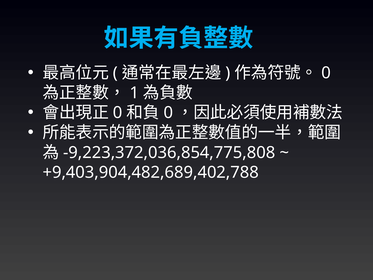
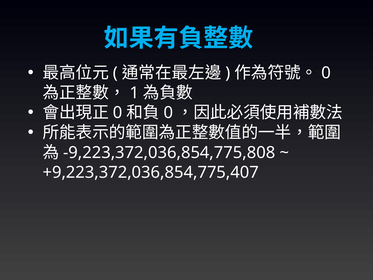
+9,403,904,482,689,402,788: +9,403,904,482,689,402,788 -> +9,223,372,036,854,775,407
